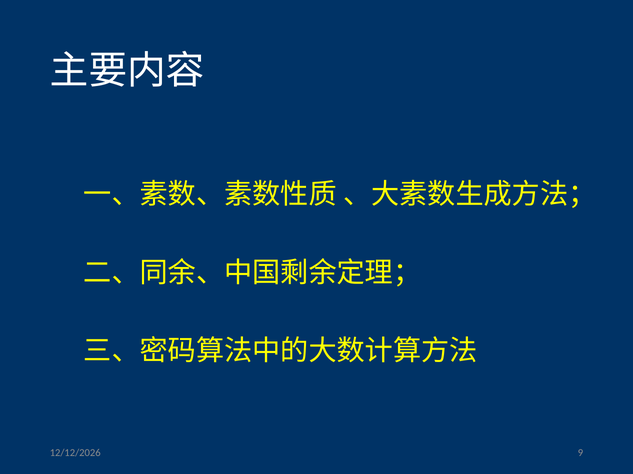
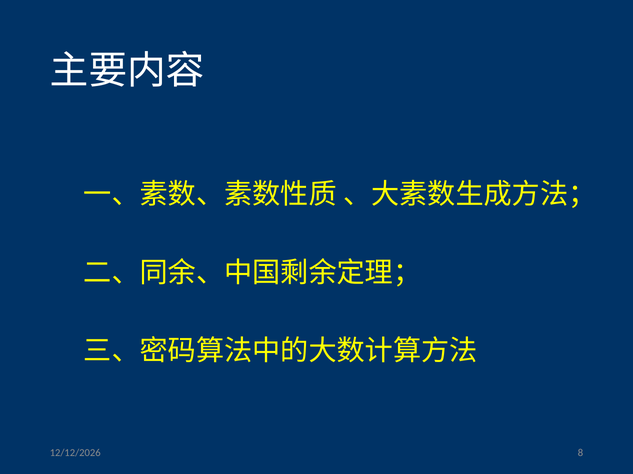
9: 9 -> 8
